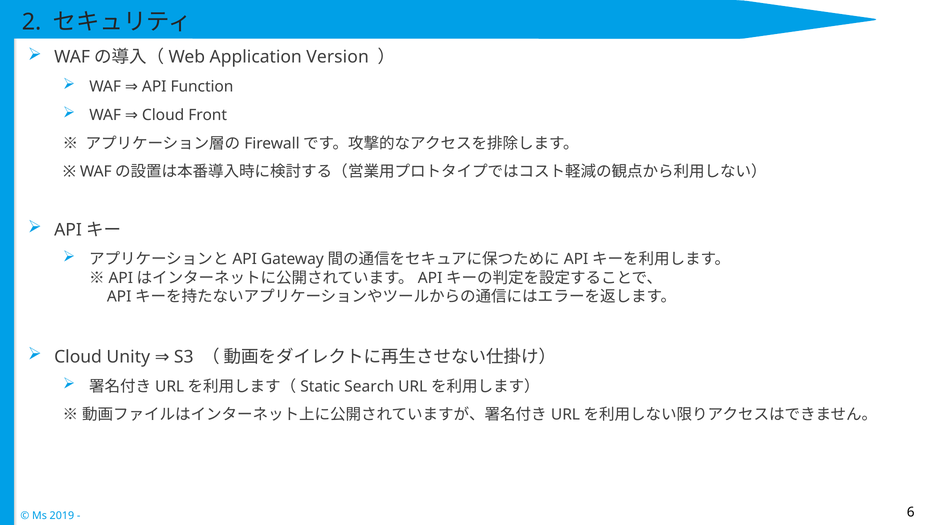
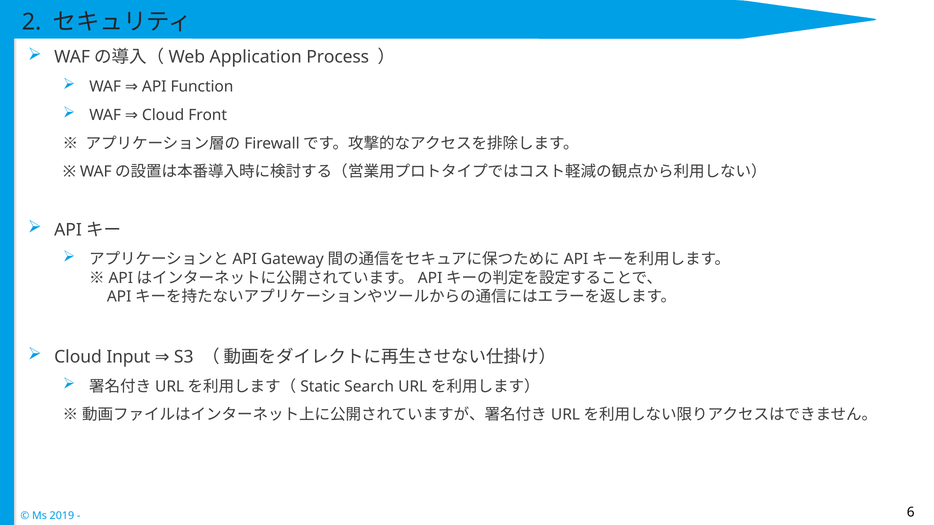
Version: Version -> Process
Unity: Unity -> Input
